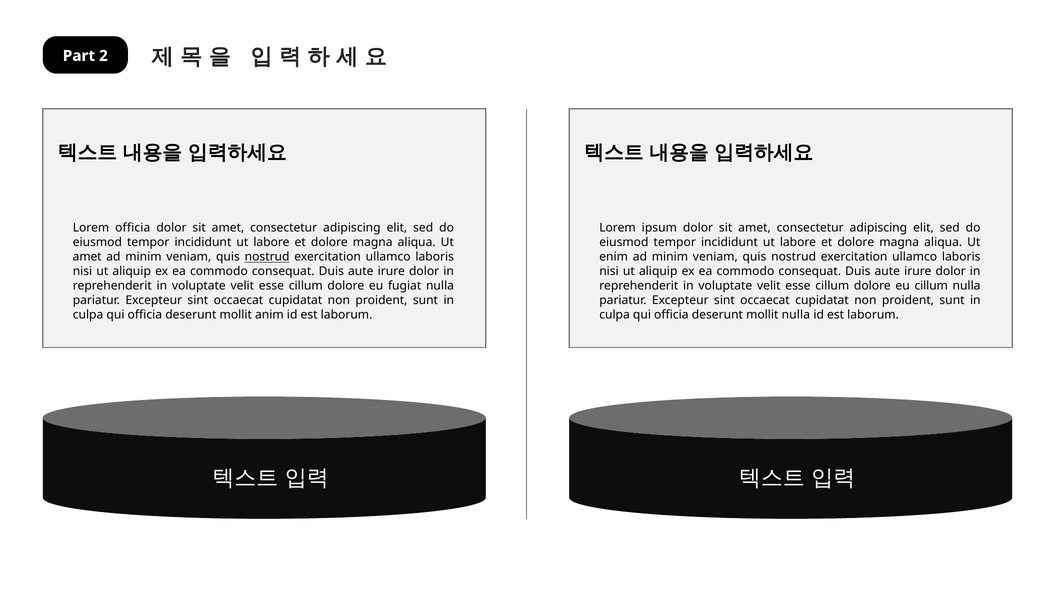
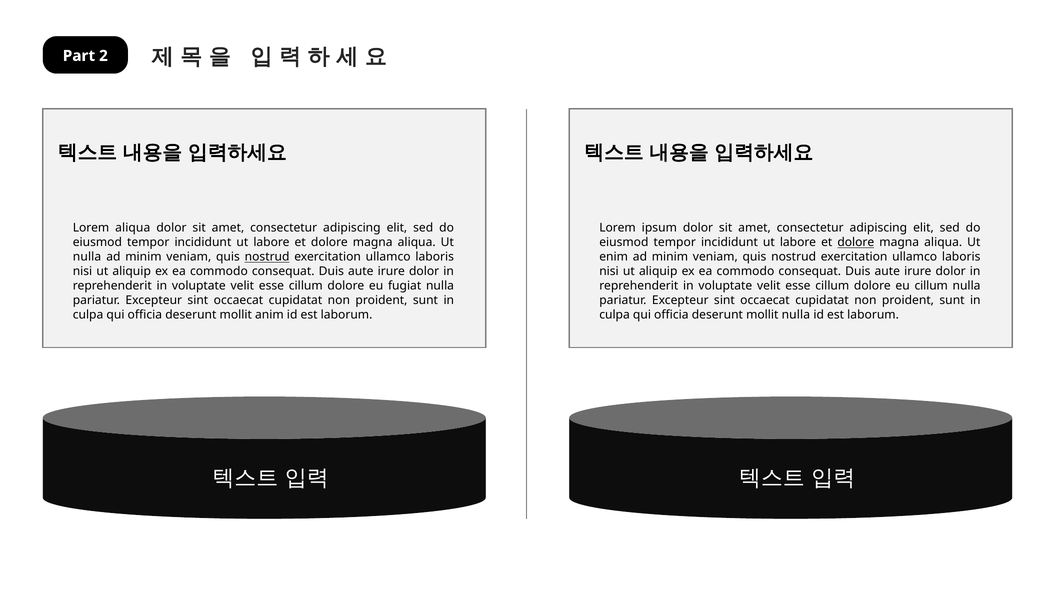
Lorem officia: officia -> aliqua
dolore at (856, 243) underline: none -> present
amet at (87, 257): amet -> nulla
